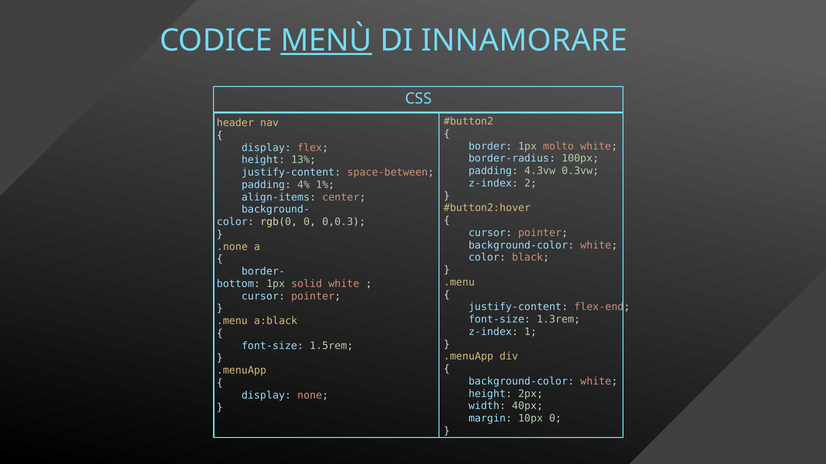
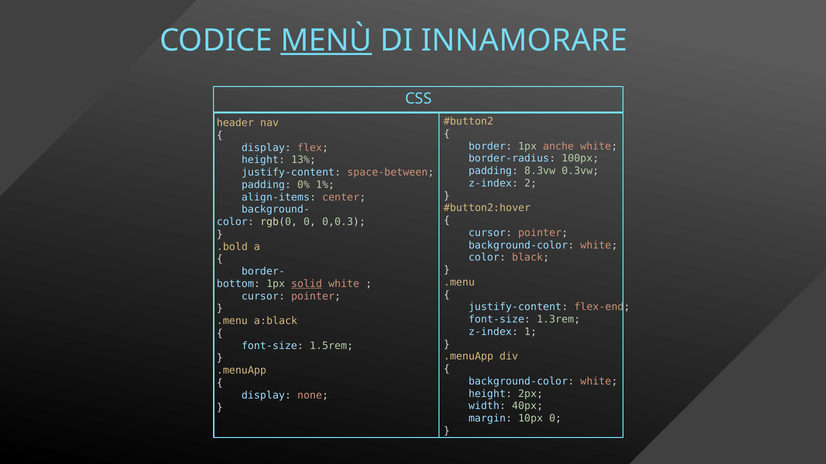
molto: molto -> anche
4.3vw: 4.3vw -> 8.3vw
4%: 4% -> 0%
.none: .none -> .bold
solid underline: none -> present
